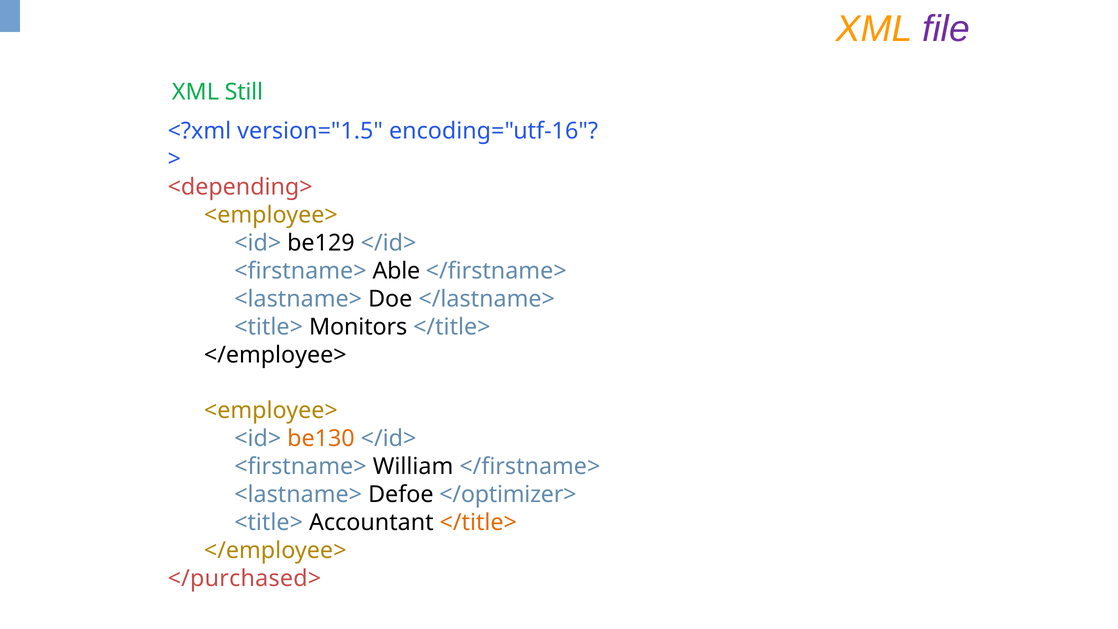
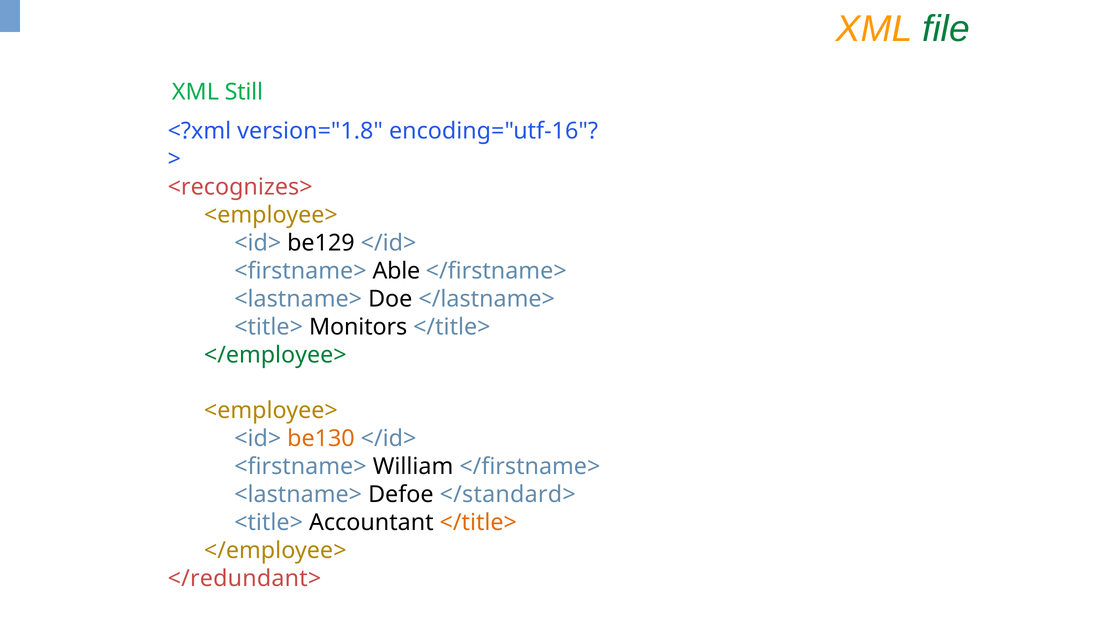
file colour: purple -> green
version="1.5: version="1.5 -> version="1.8
<depending>: <depending> -> <recognizes>
</employee> at (275, 355) colour: black -> green
</optimizer>: </optimizer> -> </standard>
</purchased>: </purchased> -> </redundant>
